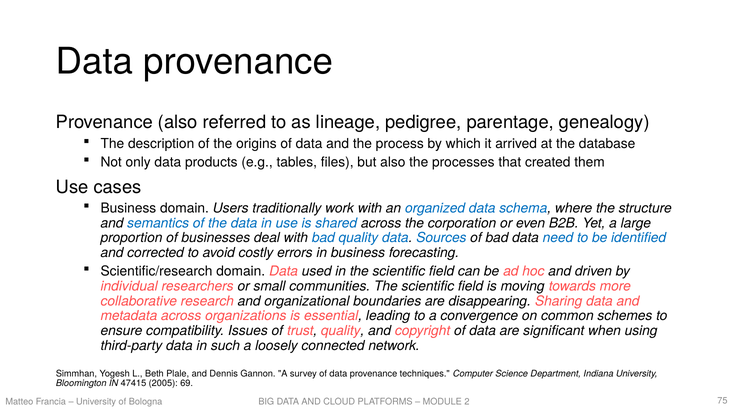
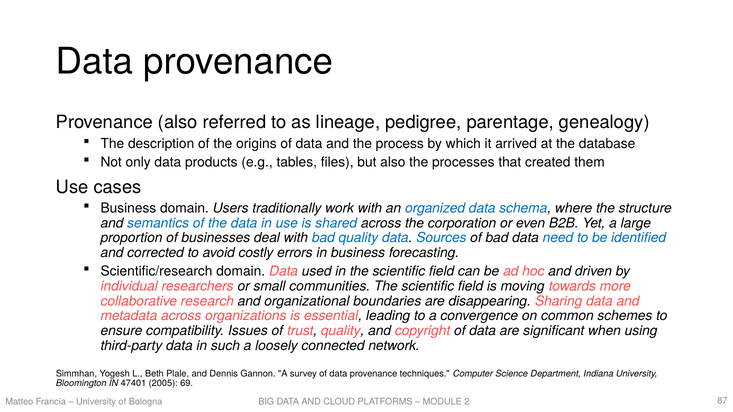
47415: 47415 -> 47401
75: 75 -> 87
